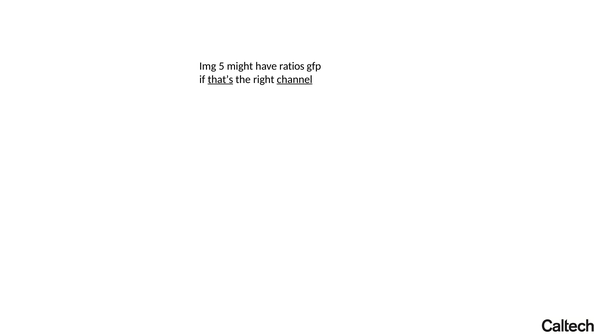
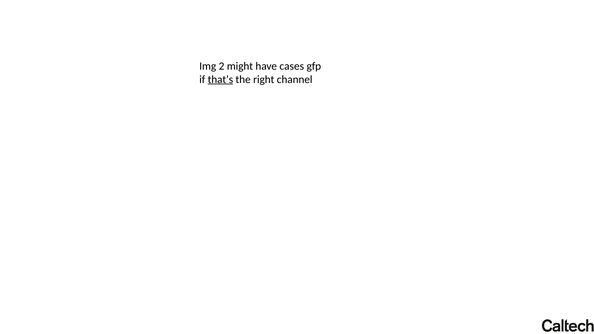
5: 5 -> 2
ratios: ratios -> cases
channel underline: present -> none
